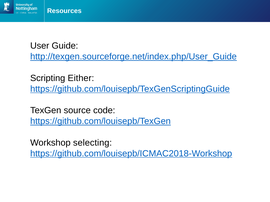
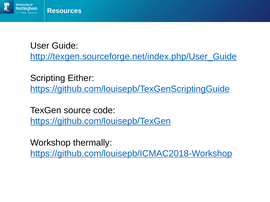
selecting: selecting -> thermally
